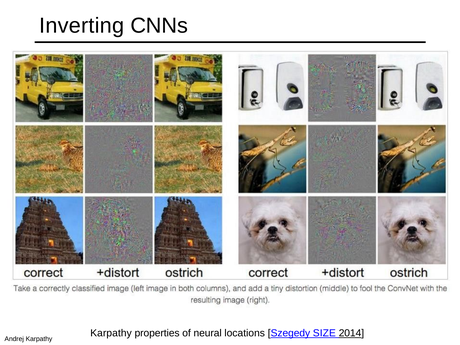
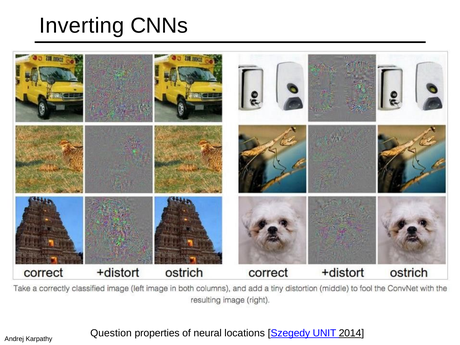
Karpathy at (111, 333): Karpathy -> Question
SIZE: SIZE -> UNIT
